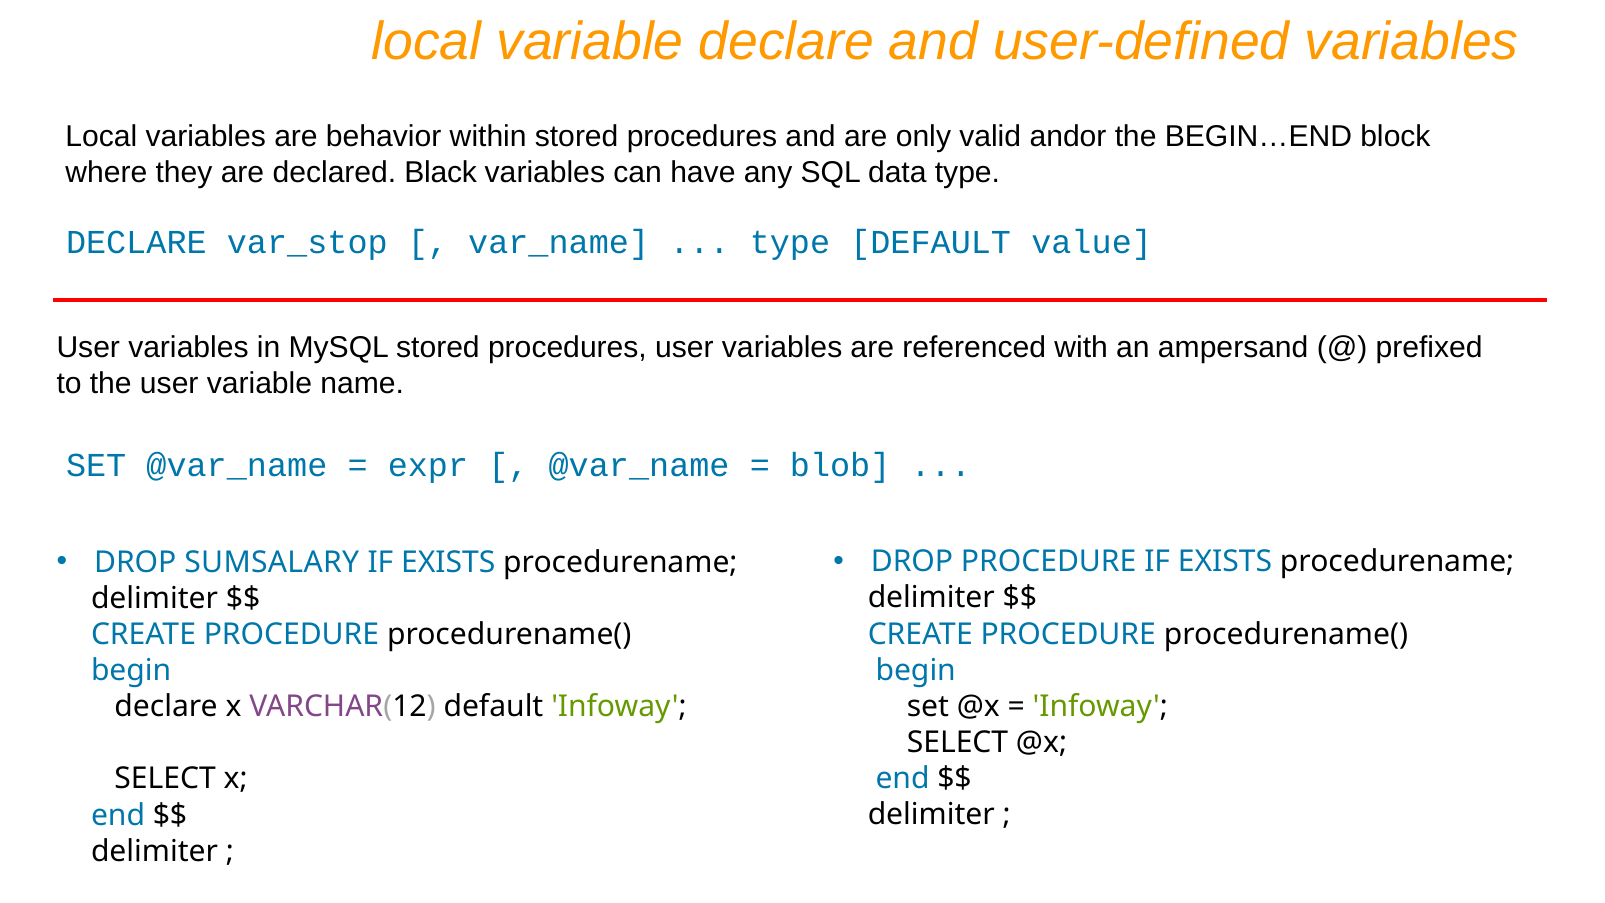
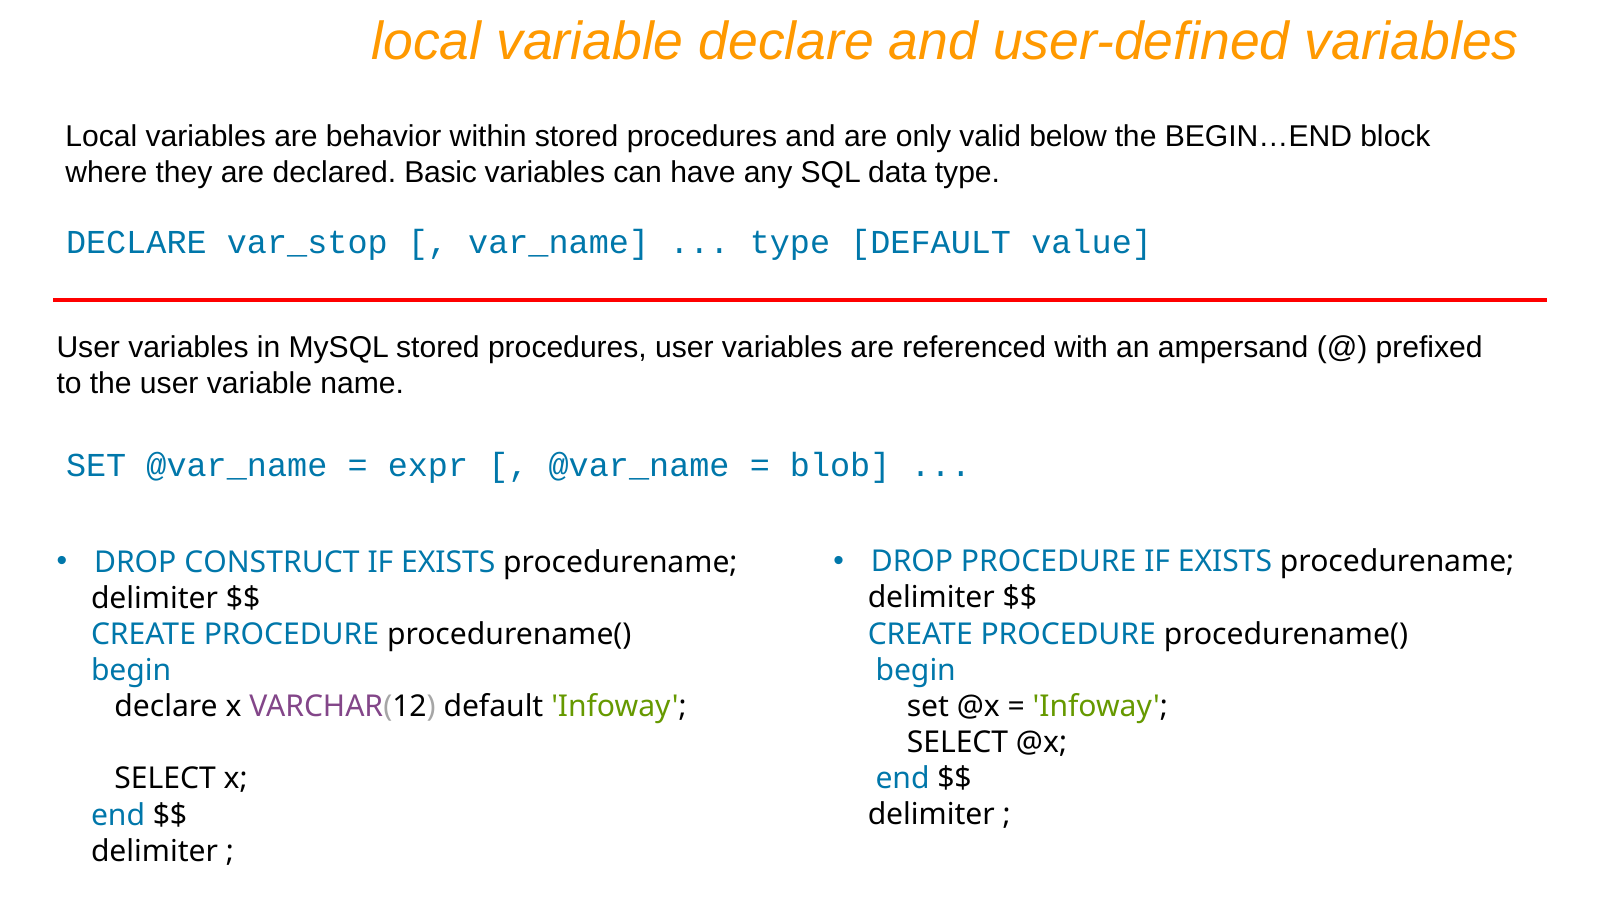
andor: andor -> below
Black: Black -> Basic
SUMSALARY: SUMSALARY -> CONSTRUCT
